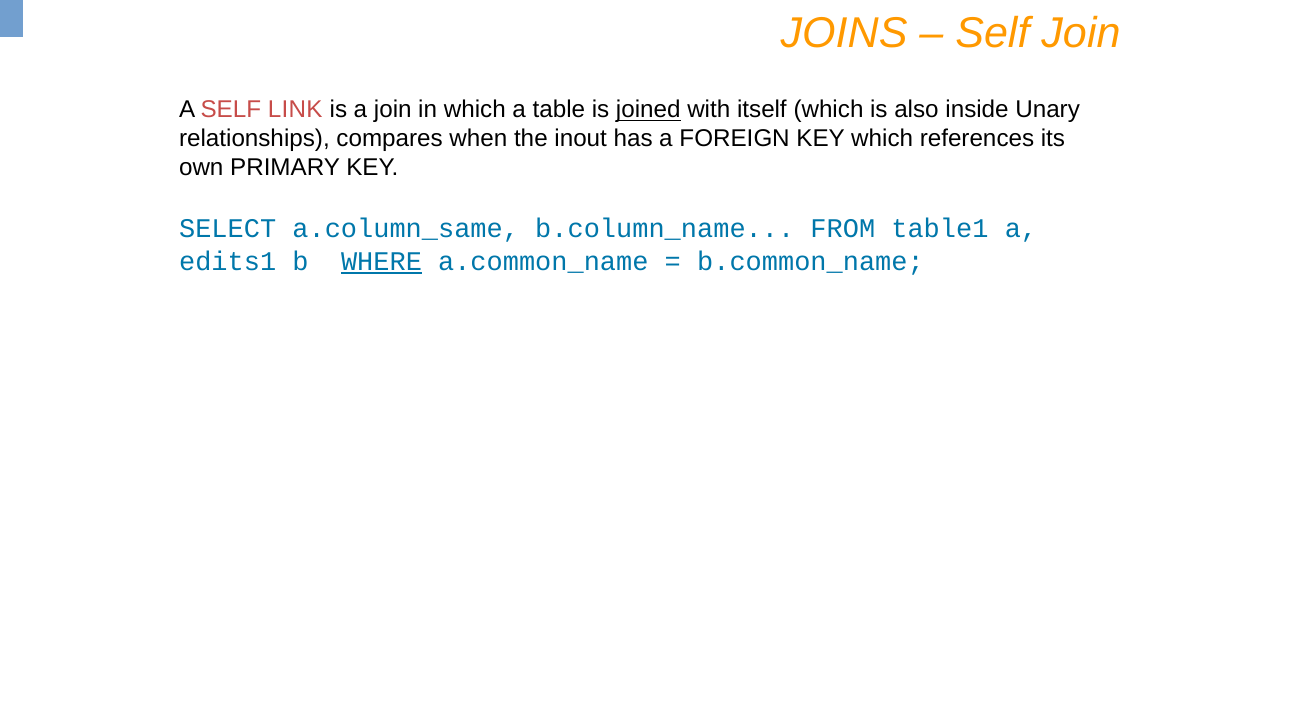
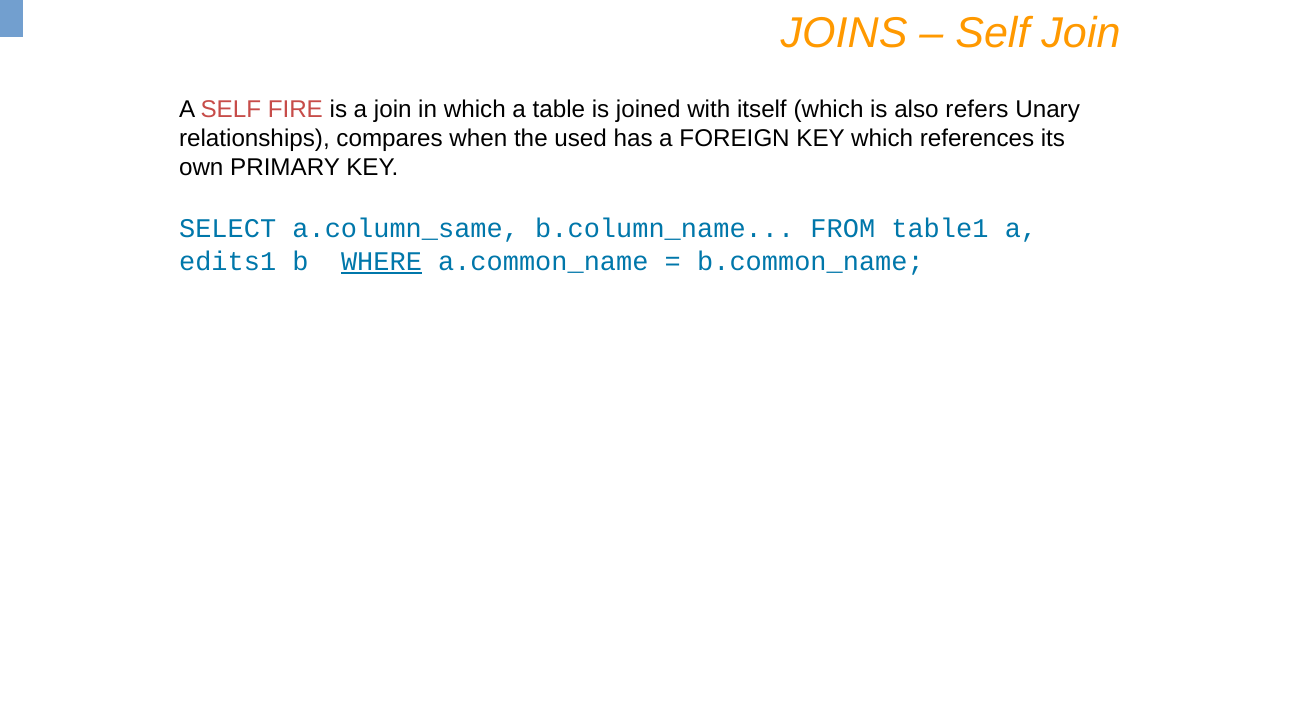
LINK: LINK -> FIRE
joined underline: present -> none
inside: inside -> refers
inout: inout -> used
